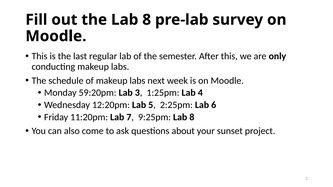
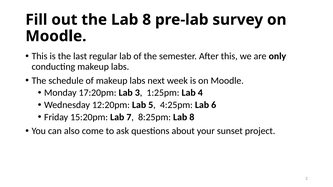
59:20pm: 59:20pm -> 17:20pm
2:25pm: 2:25pm -> 4:25pm
11:20pm: 11:20pm -> 15:20pm
9:25pm: 9:25pm -> 8:25pm
